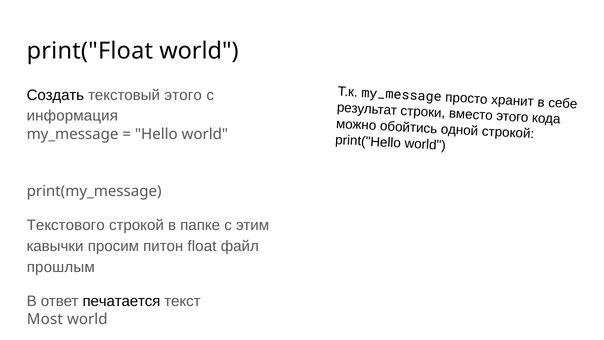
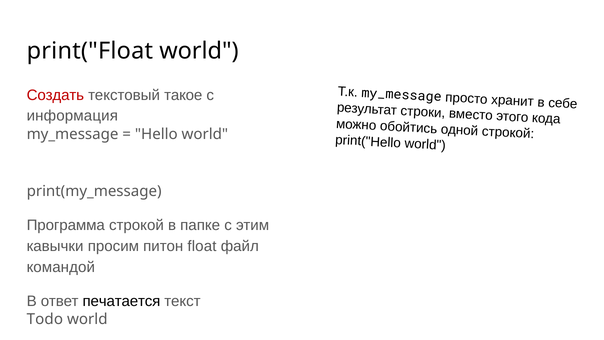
Создать colour: black -> red
текстовый этого: этого -> такое
Текстового: Текстового -> Программа
прошлым: прошлым -> командой
Most: Most -> Todo
